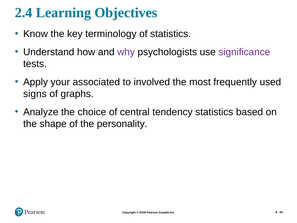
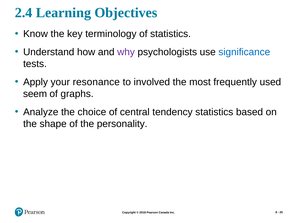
significance colour: purple -> blue
associated: associated -> resonance
signs: signs -> seem
